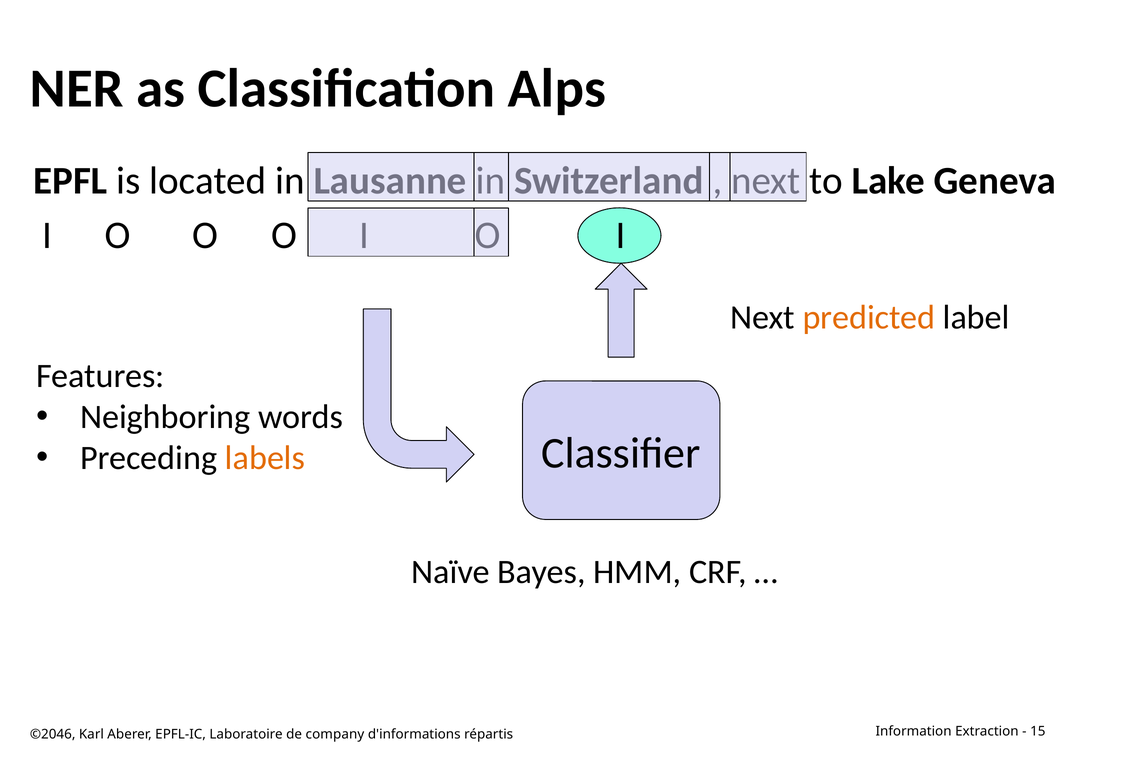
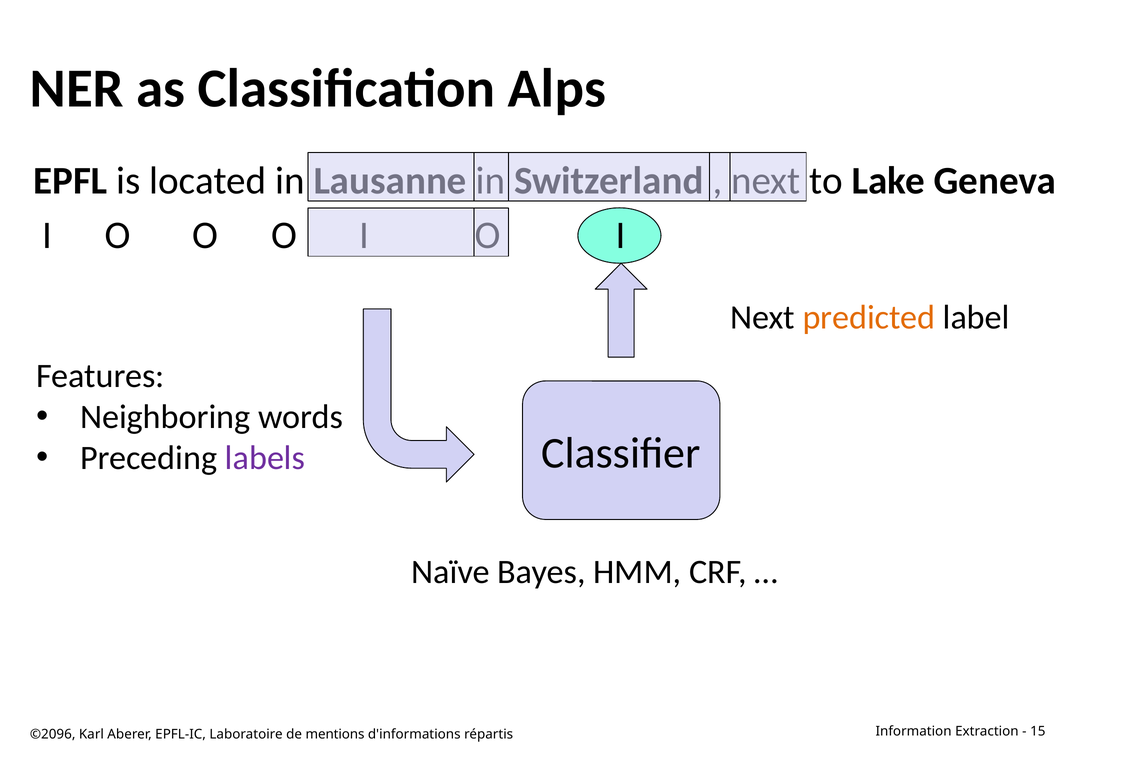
labels colour: orange -> purple
©2046: ©2046 -> ©2096
company: company -> mentions
